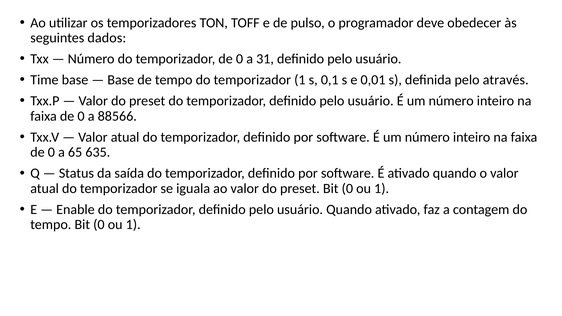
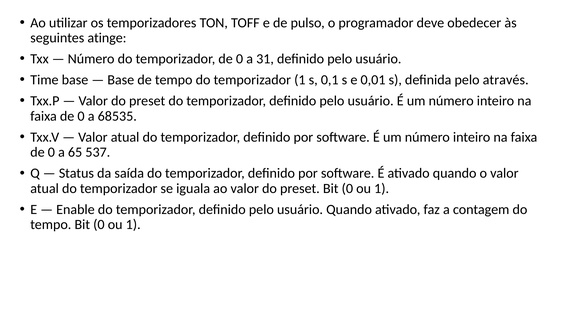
dados: dados -> atinge
88566: 88566 -> 68535
635: 635 -> 537
